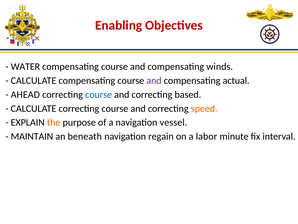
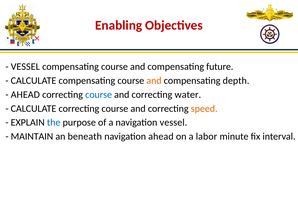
WATER at (25, 67): WATER -> VESSEL
winds: winds -> future
and at (154, 80) colour: purple -> orange
actual: actual -> depth
based: based -> water
the colour: orange -> blue
navigation regain: regain -> ahead
